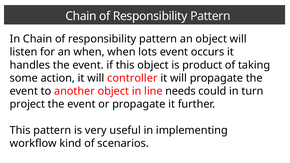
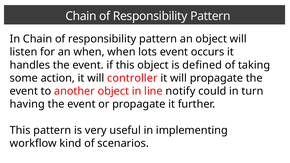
product: product -> defined
needs: needs -> notify
project: project -> having
